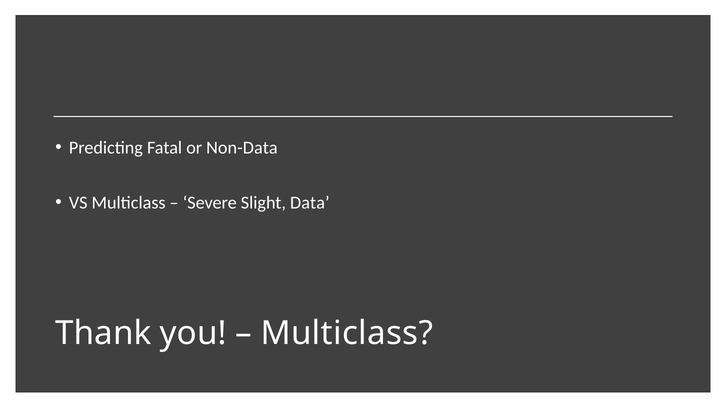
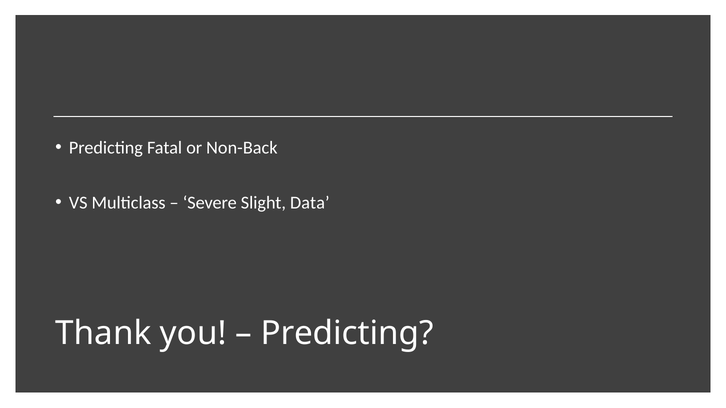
Non-Data: Non-Data -> Non-Back
Multiclass at (347, 333): Multiclass -> Predicting
